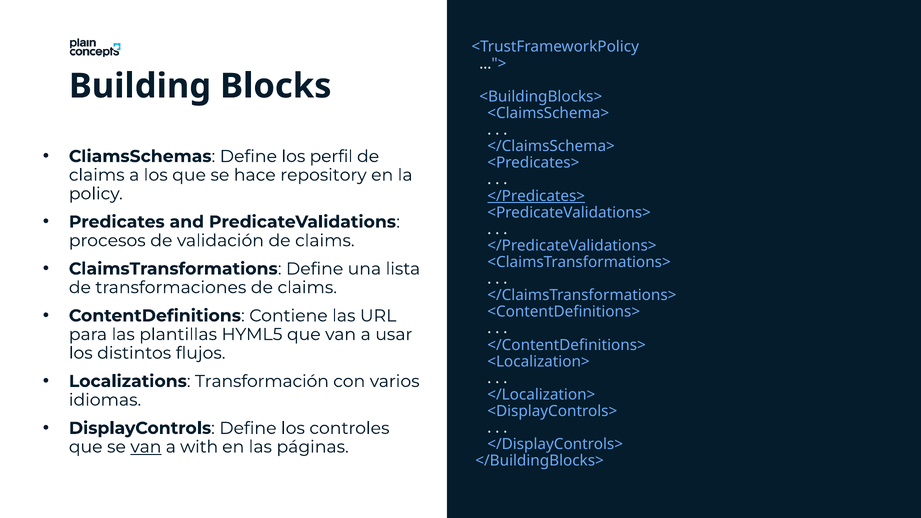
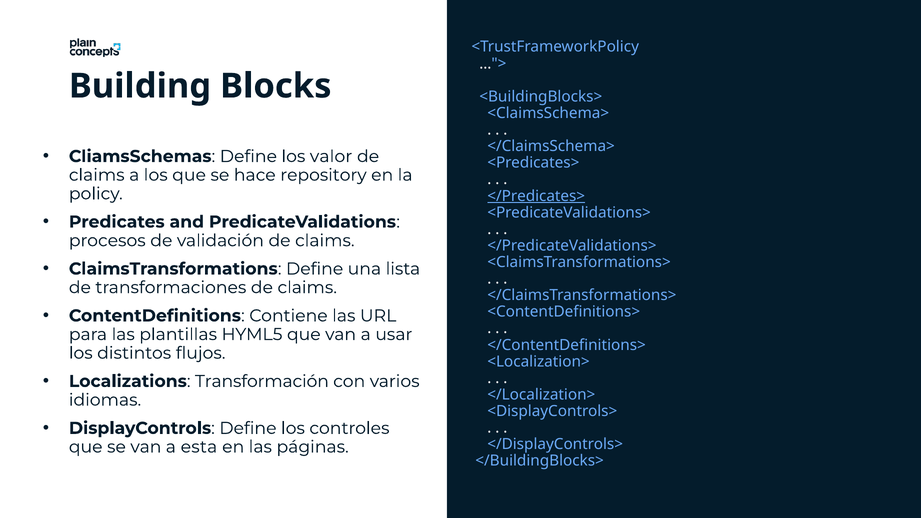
perfil: perfil -> valor
van at (146, 447) underline: present -> none
with: with -> esta
